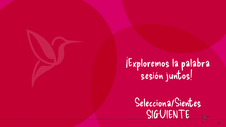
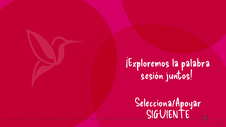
Selecciona/Sientes: Selecciona/Sientes -> Selecciona/Apoyar
